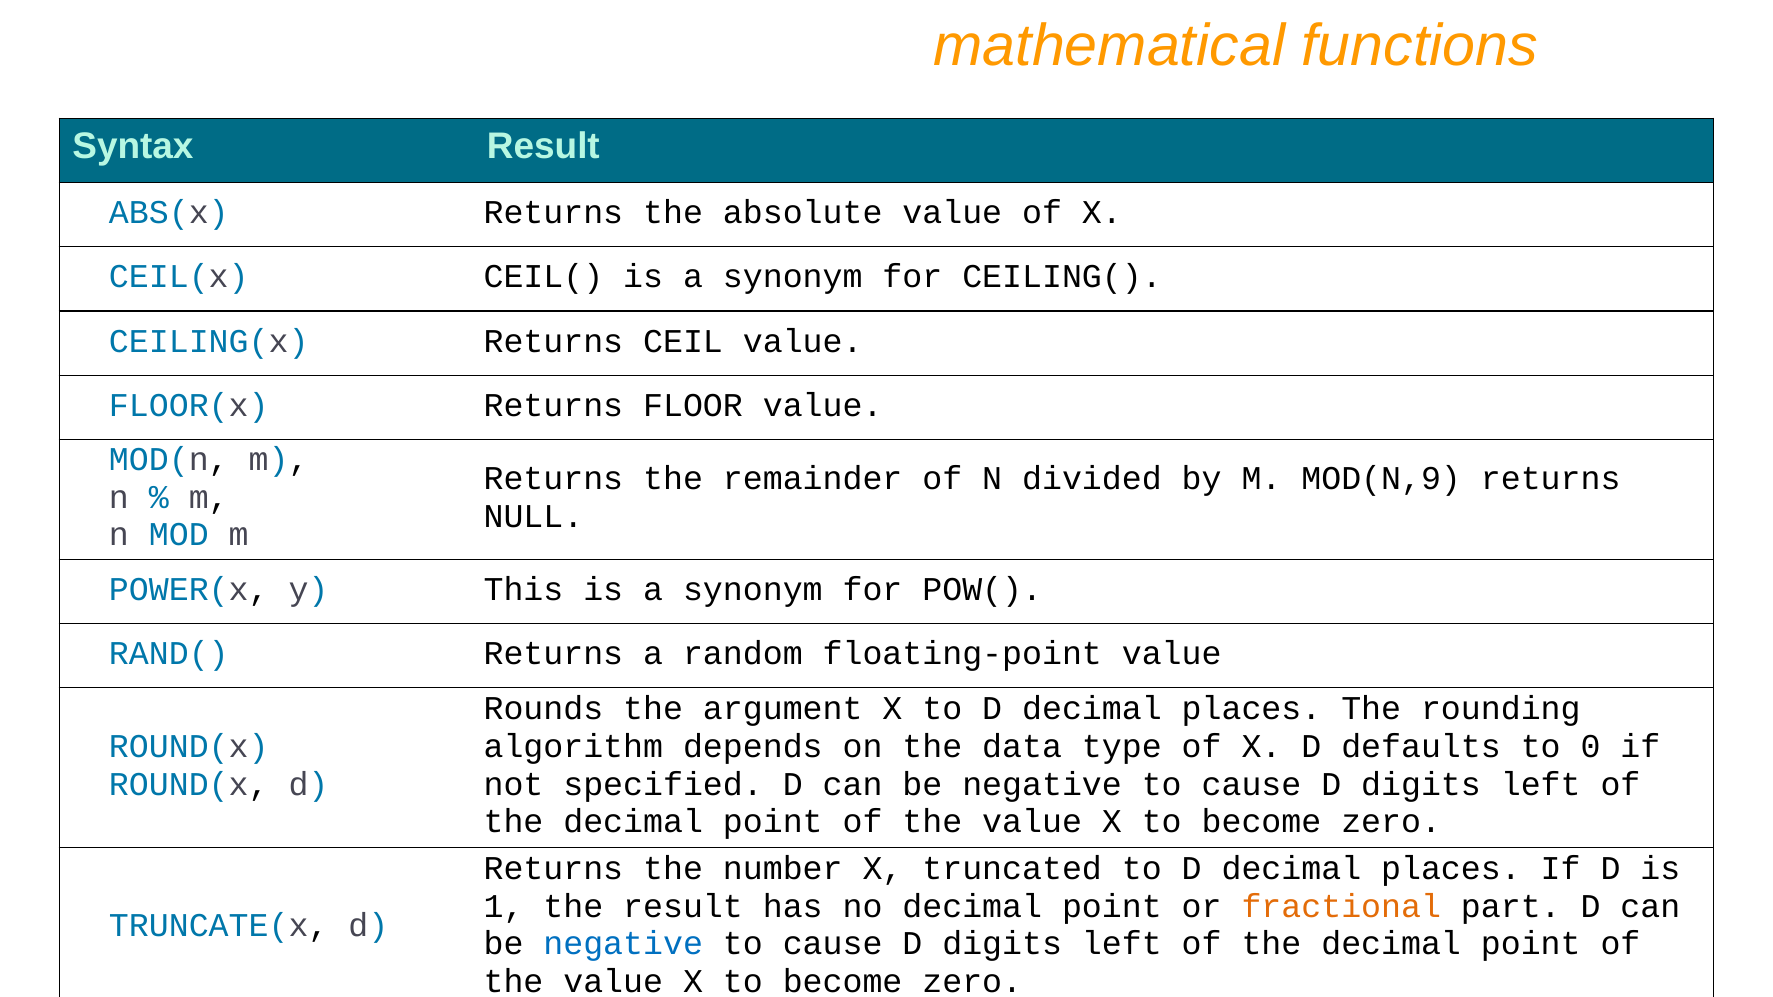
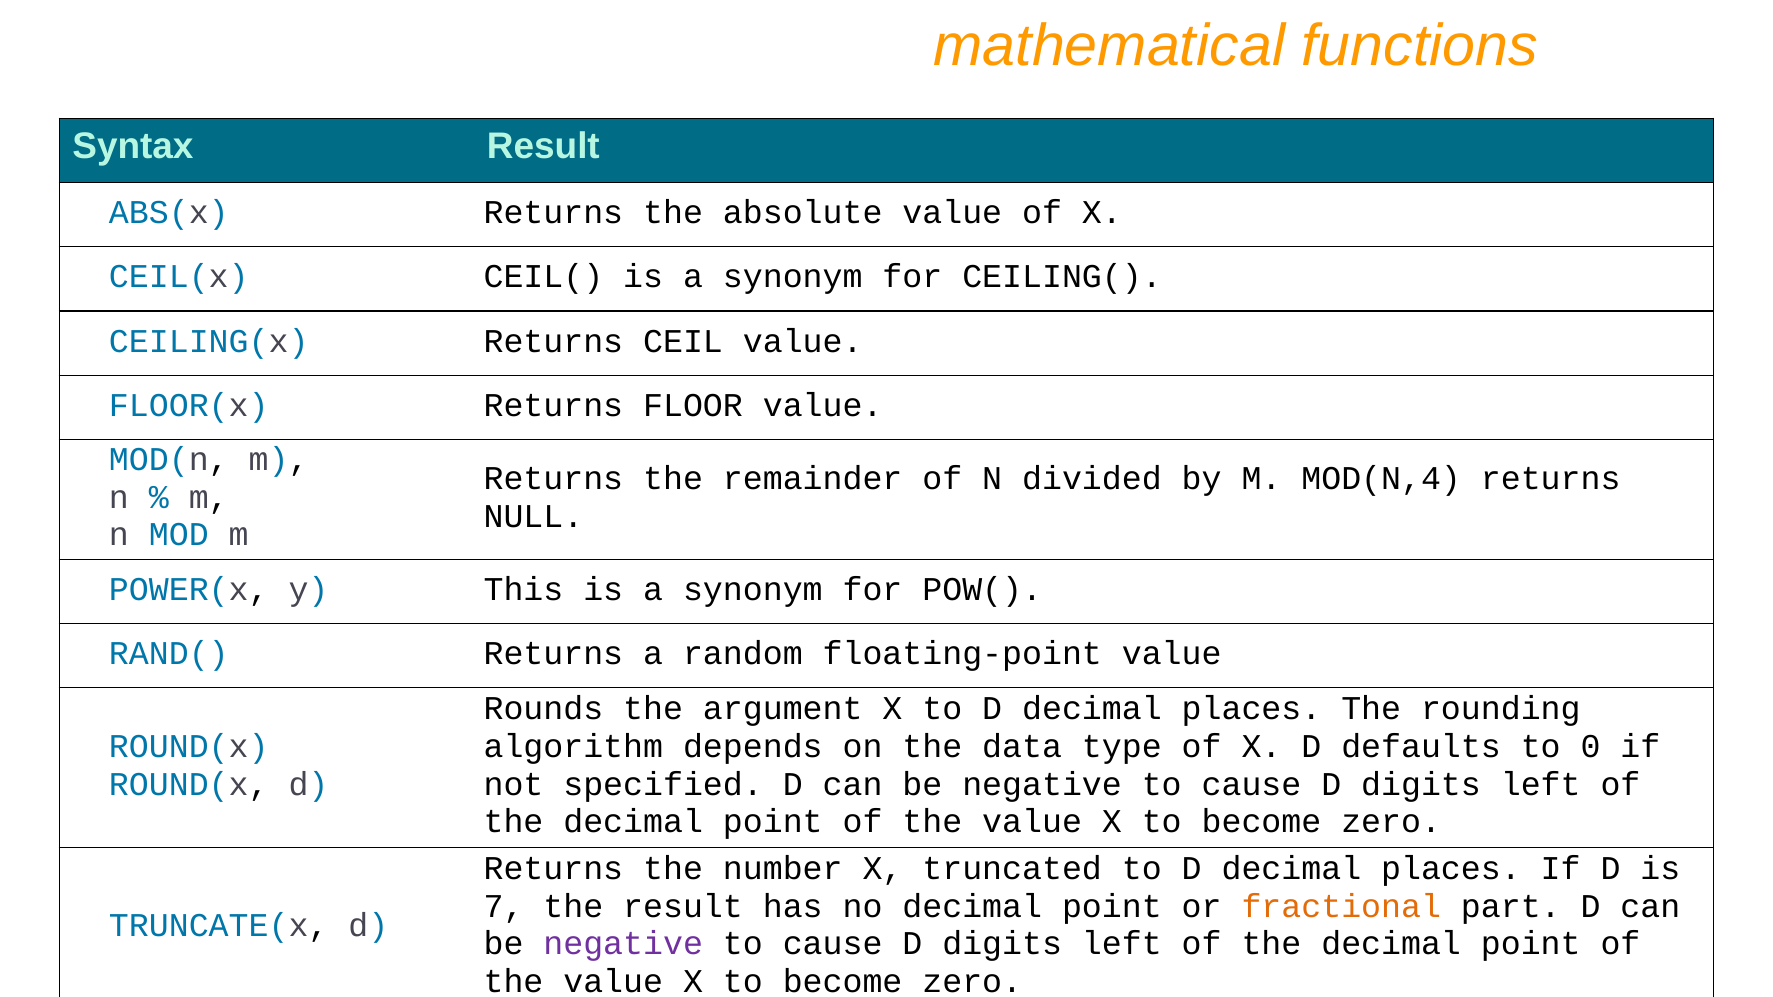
MOD(N,9: MOD(N,9 -> MOD(N,4
1: 1 -> 7
negative at (623, 944) colour: blue -> purple
